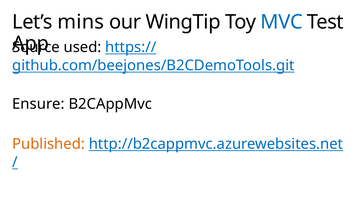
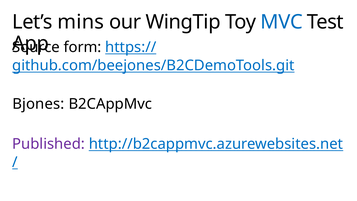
used: used -> form
Ensure at (38, 104): Ensure -> Bjones
Published colour: orange -> purple
